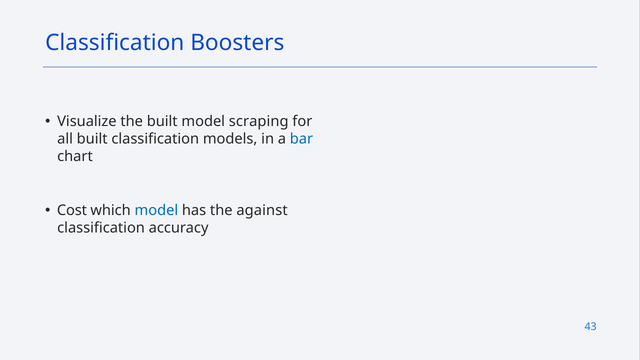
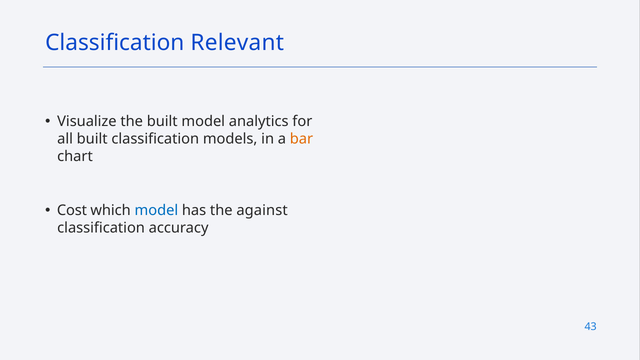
Boosters: Boosters -> Relevant
scraping: scraping -> analytics
bar colour: blue -> orange
